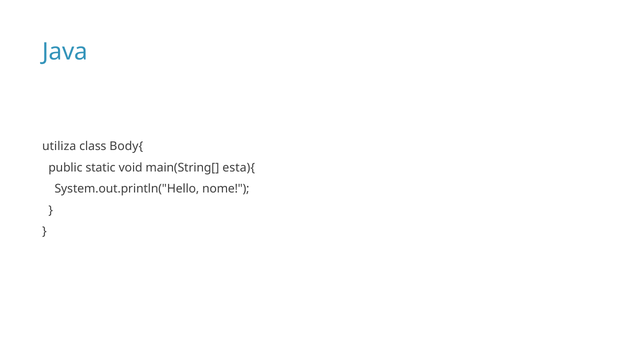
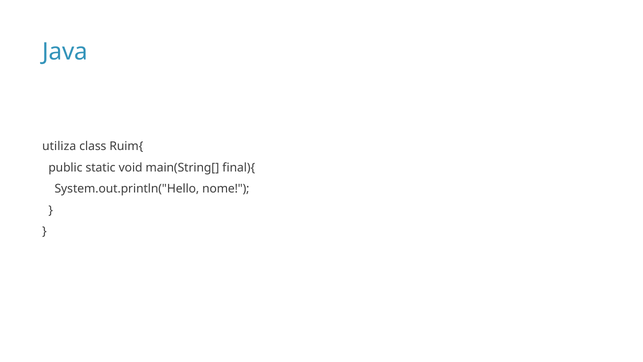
Body{: Body{ -> Ruim{
esta){: esta){ -> final){
